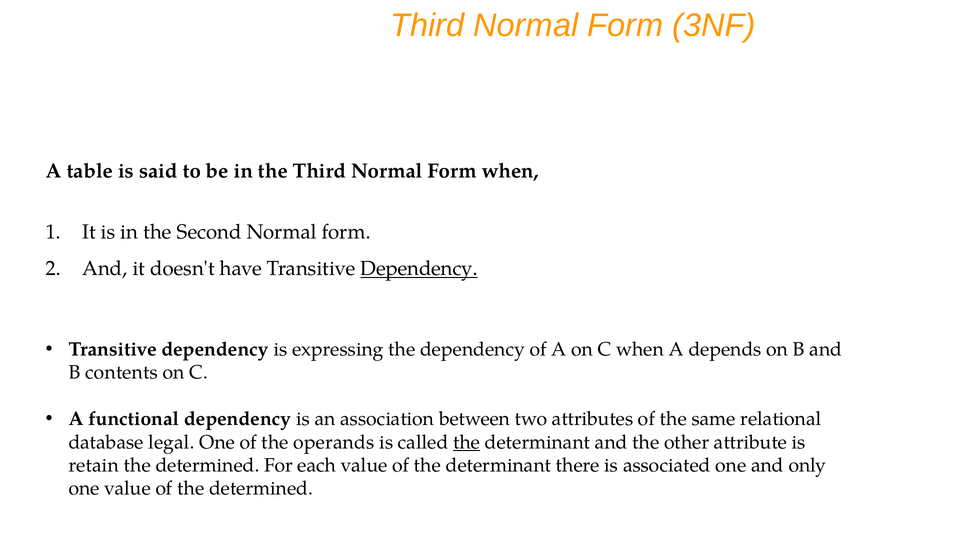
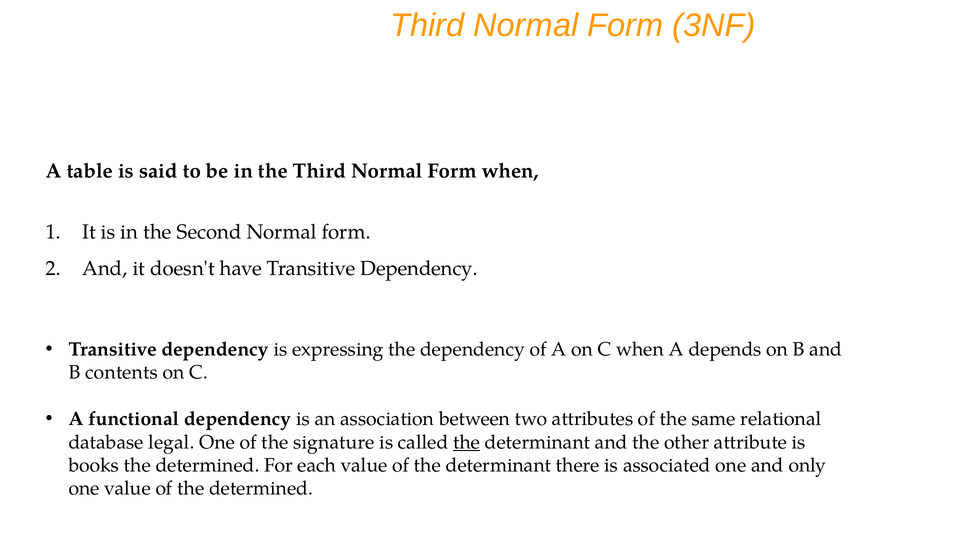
Dependency at (419, 269) underline: present -> none
operands: operands -> signature
retain: retain -> books
